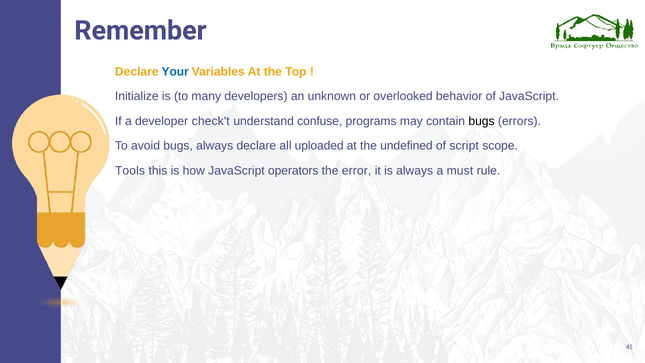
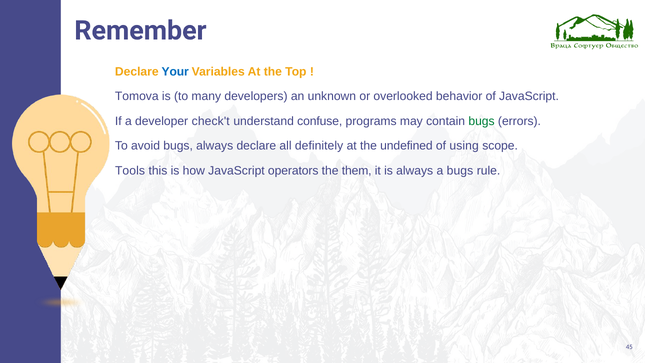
Initialize: Initialize -> Tomova
bugs at (482, 121) colour: black -> green
uploaded: uploaded -> definitely
script: script -> using
error: error -> them
a must: must -> bugs
